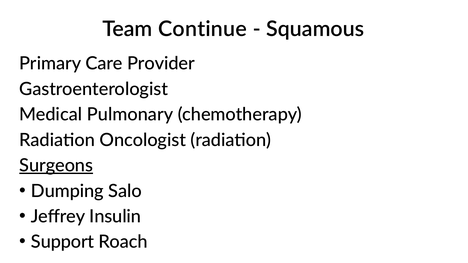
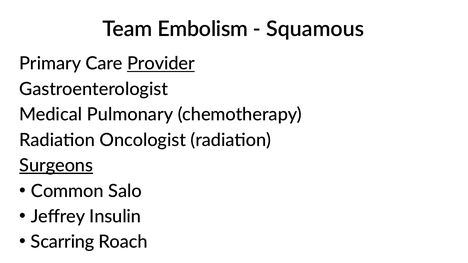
Continue: Continue -> Embolism
Provider underline: none -> present
Dumping: Dumping -> Common
Support: Support -> Scarring
